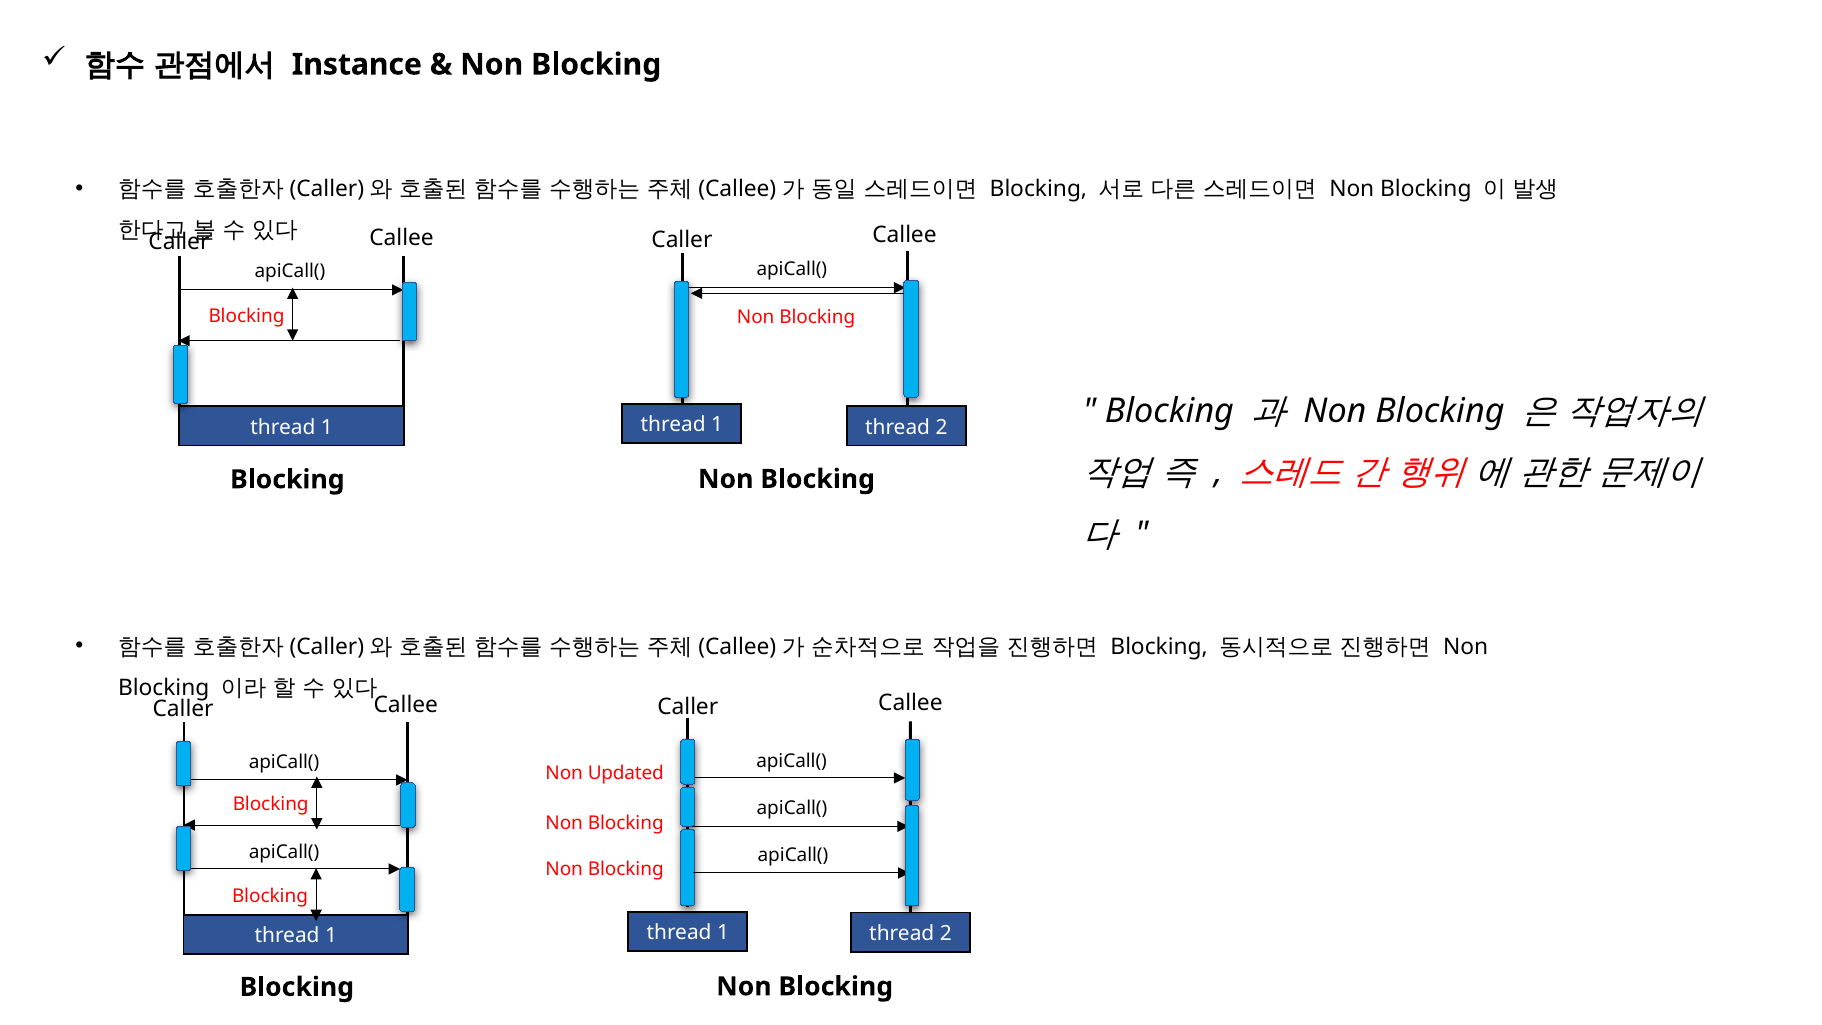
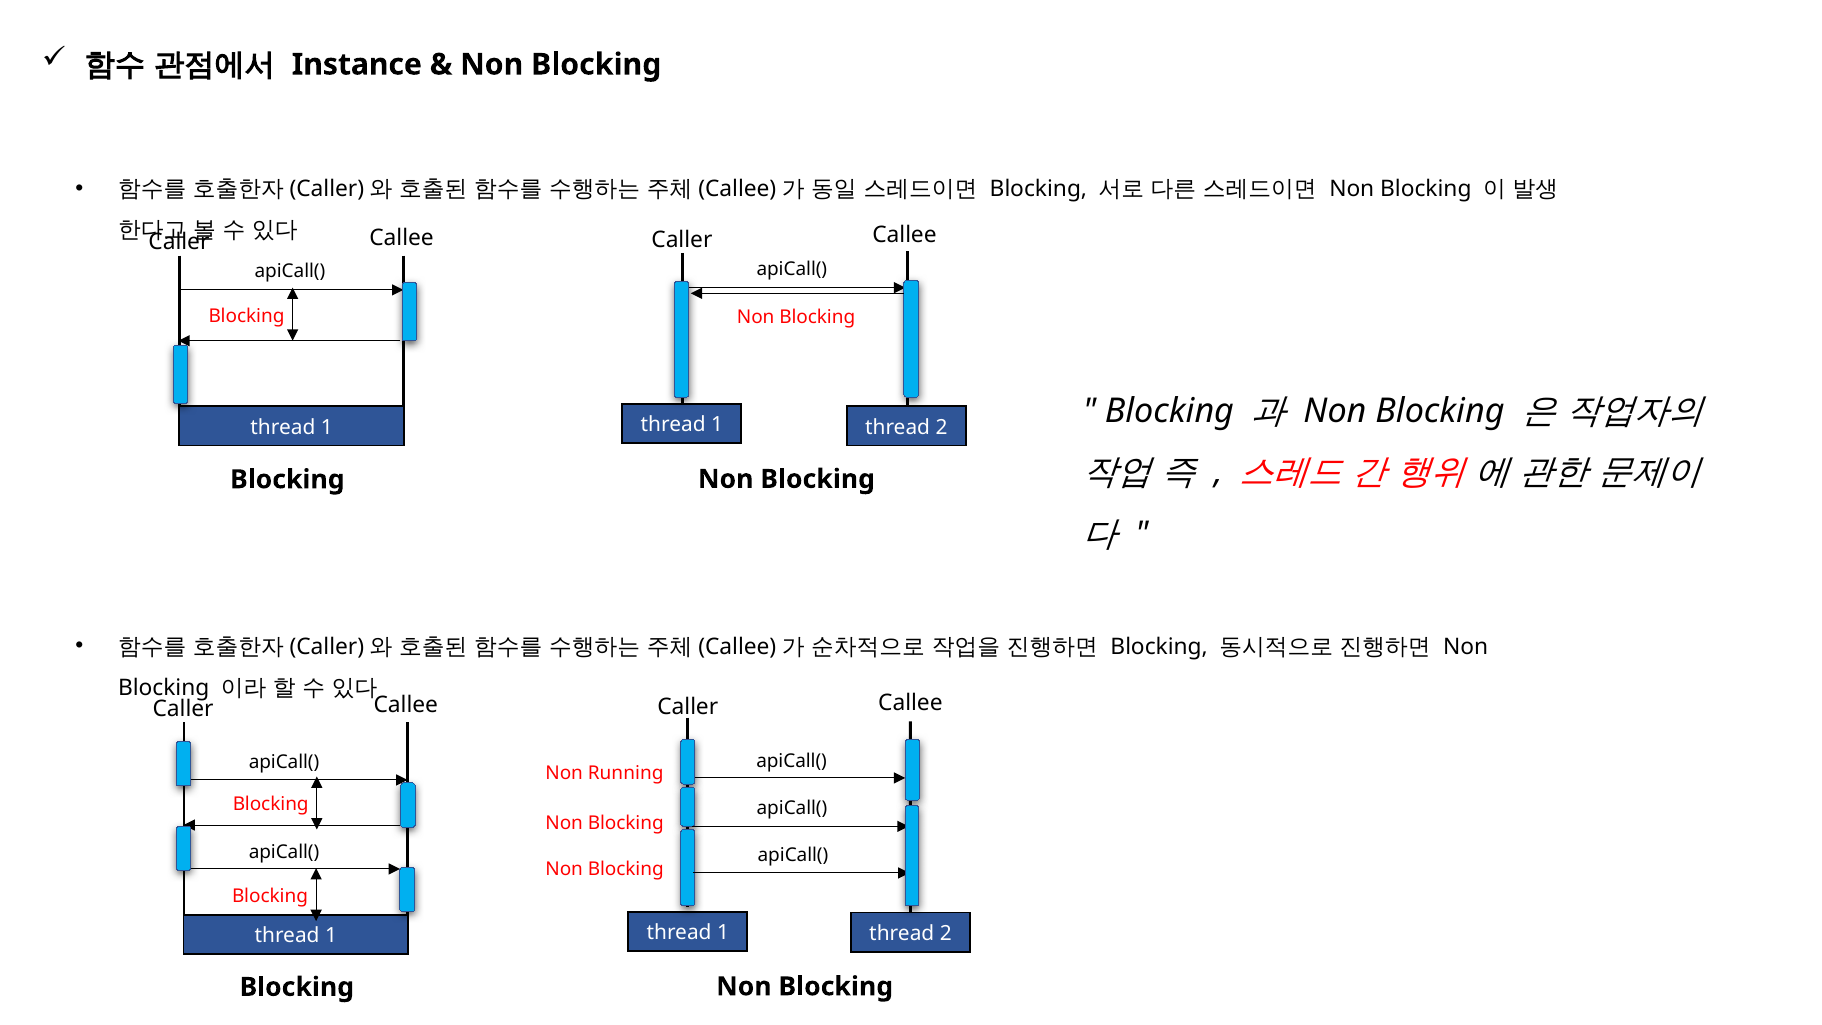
Updated: Updated -> Running
